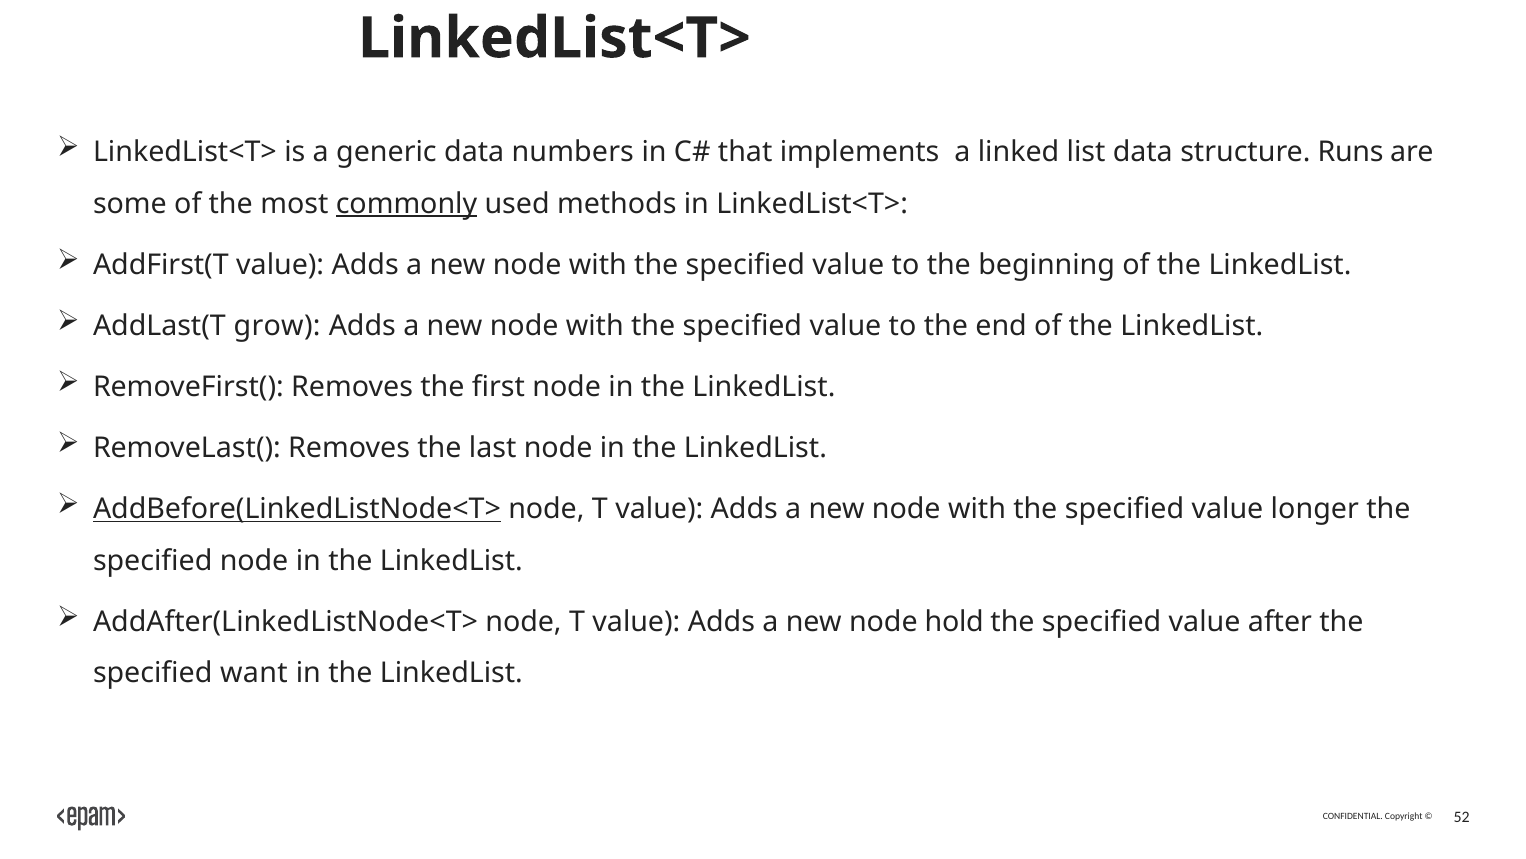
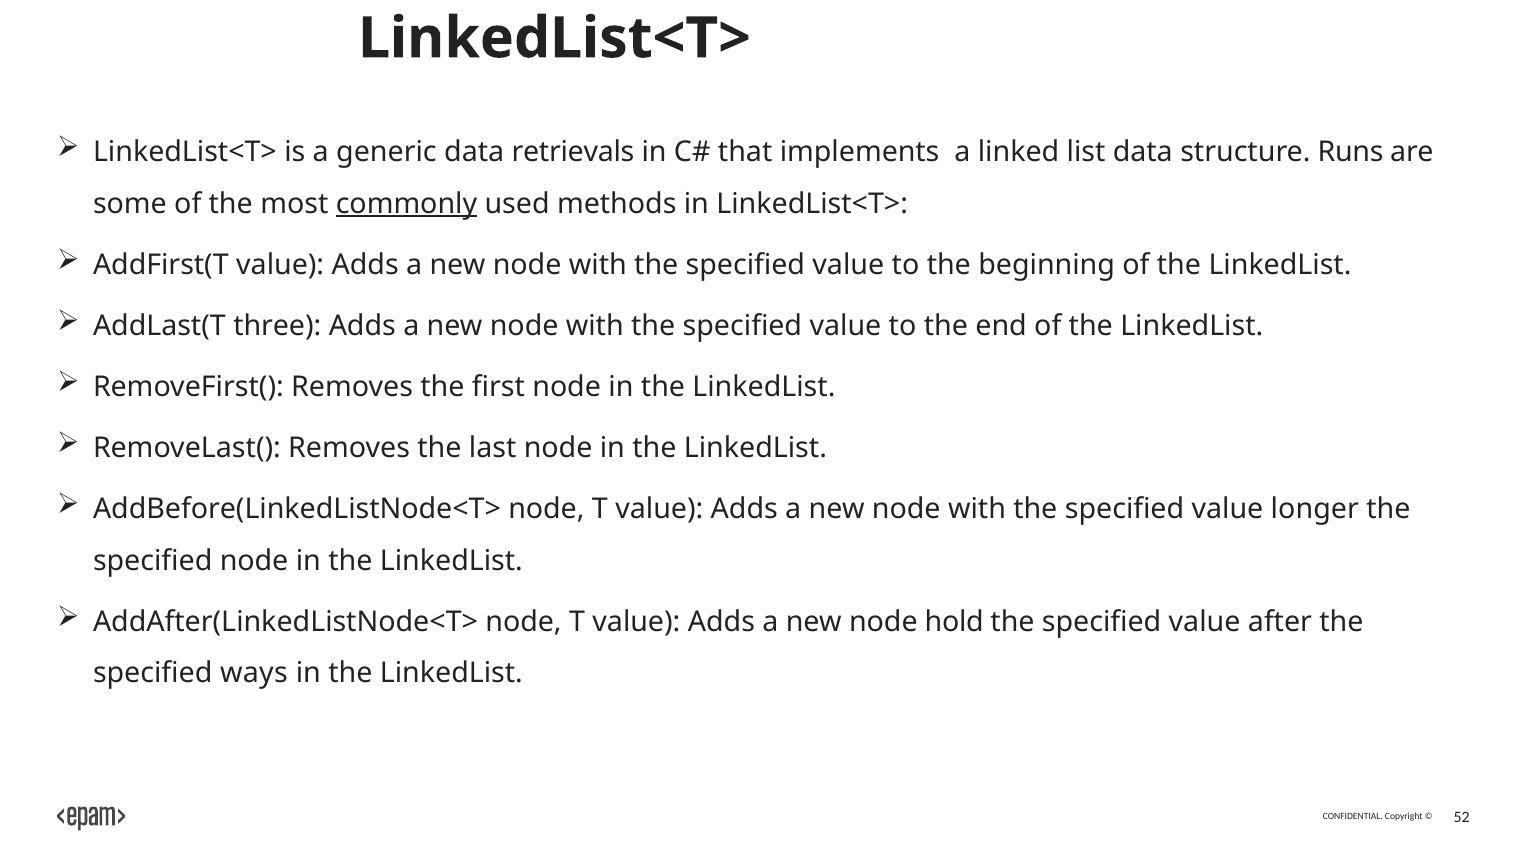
numbers: numbers -> retrievals
grow: grow -> three
AddBefore(LinkedListNode<T> underline: present -> none
want: want -> ways
